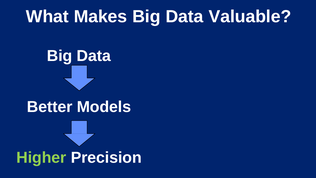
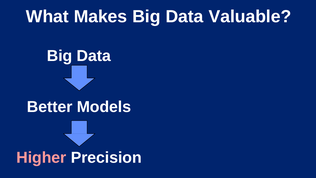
Higher colour: light green -> pink
